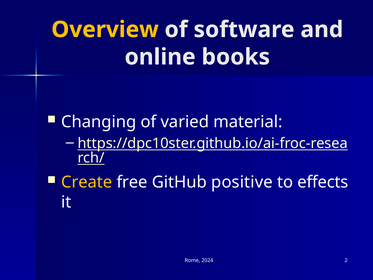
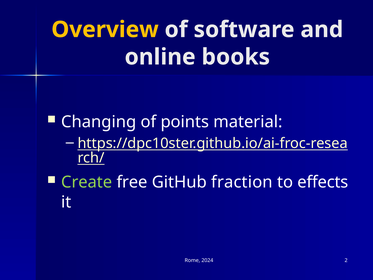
varied: varied -> points
Create colour: yellow -> light green
positive: positive -> fraction
